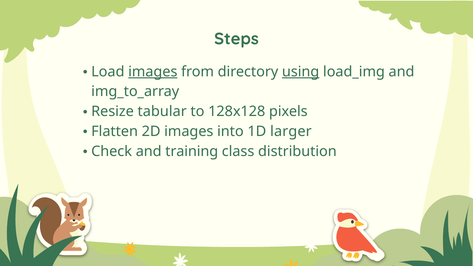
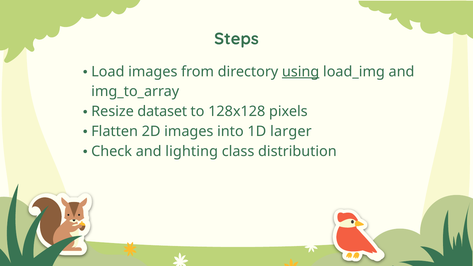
images at (153, 72) underline: present -> none
tabular: tabular -> dataset
training: training -> lighting
